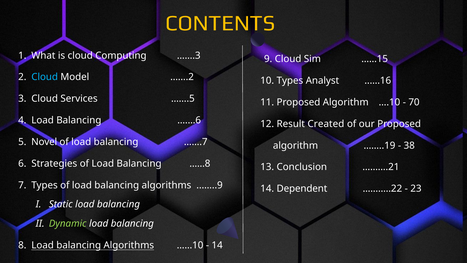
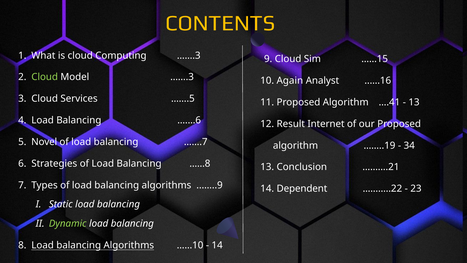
Cloud at (45, 77) colour: light blue -> light green
Model …….2: …….2 -> …….3
10 Types: Types -> Again
….10: ….10 -> ….41
70 at (414, 102): 70 -> 13
Created: Created -> Internet
38: 38 -> 34
